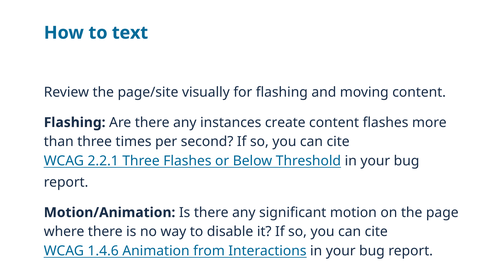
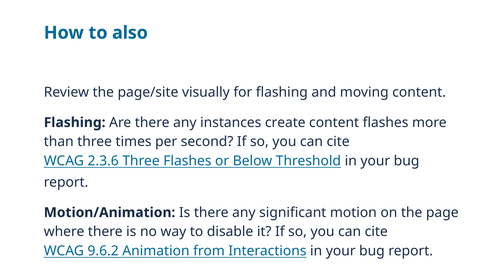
text: text -> also
2.2.1: 2.2.1 -> 2.3.6
1.4.6: 1.4.6 -> 9.6.2
